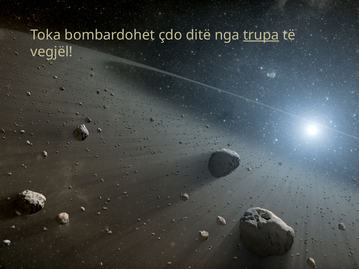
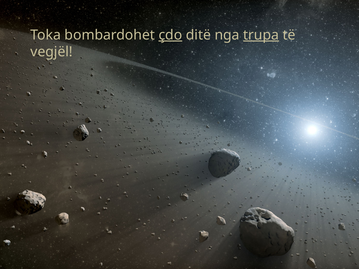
çdo underline: none -> present
